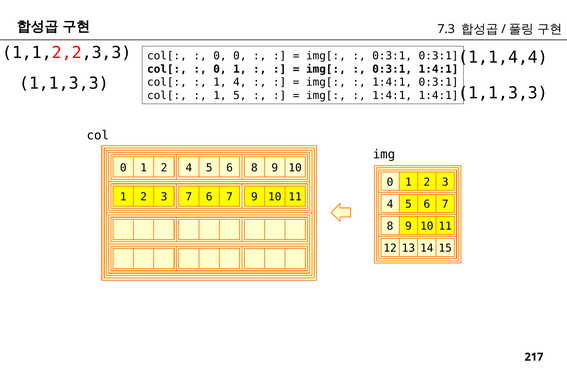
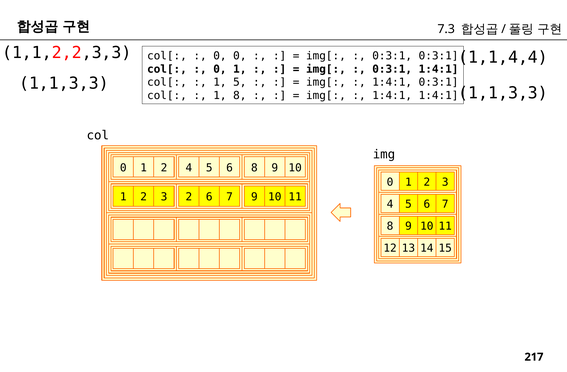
1 4: 4 -> 5
1 5: 5 -> 8
3 7: 7 -> 2
